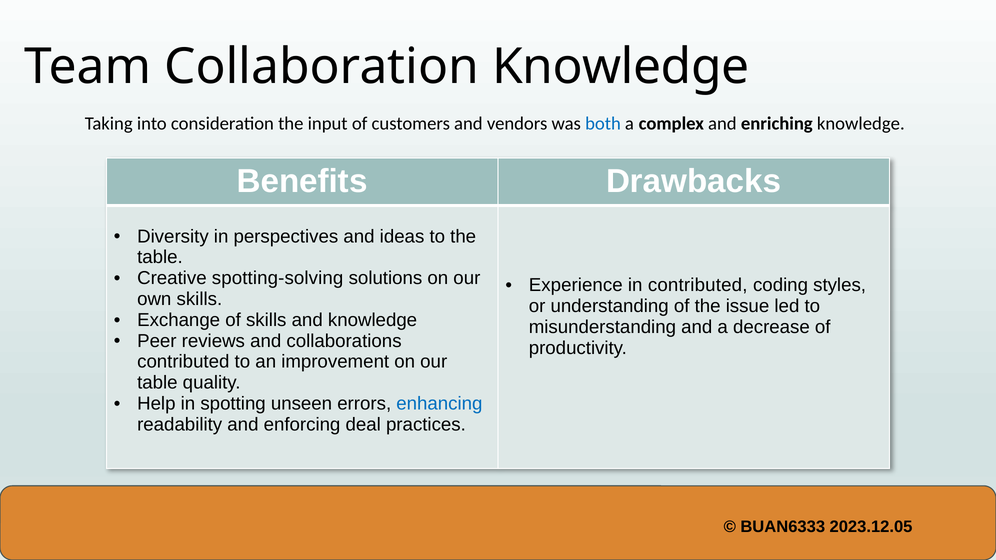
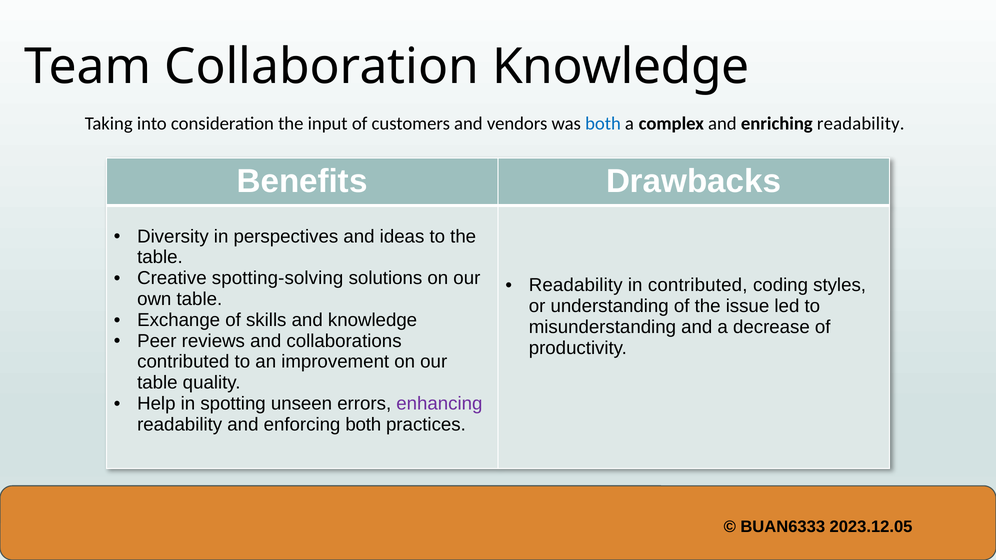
enriching knowledge: knowledge -> readability
Experience at (576, 285): Experience -> Readability
own skills: skills -> table
enhancing colour: blue -> purple
enforcing deal: deal -> both
